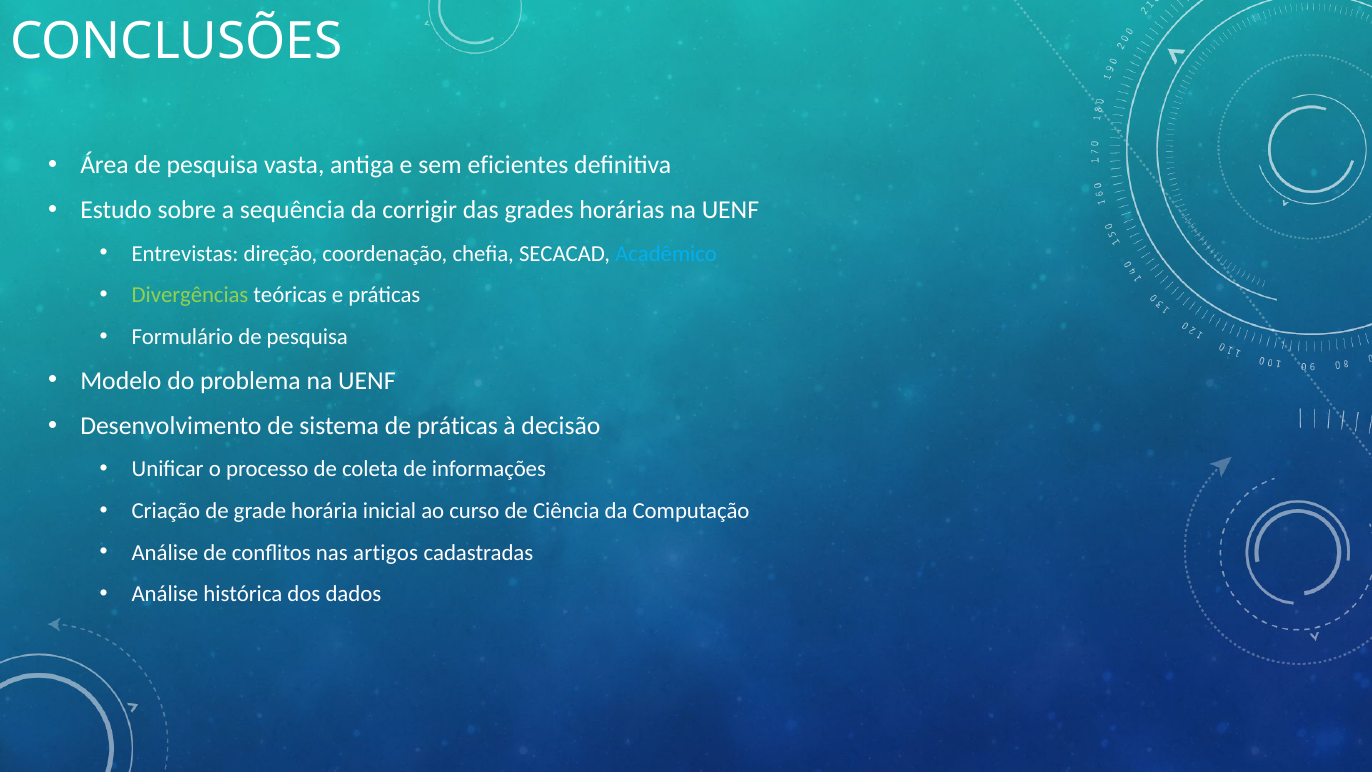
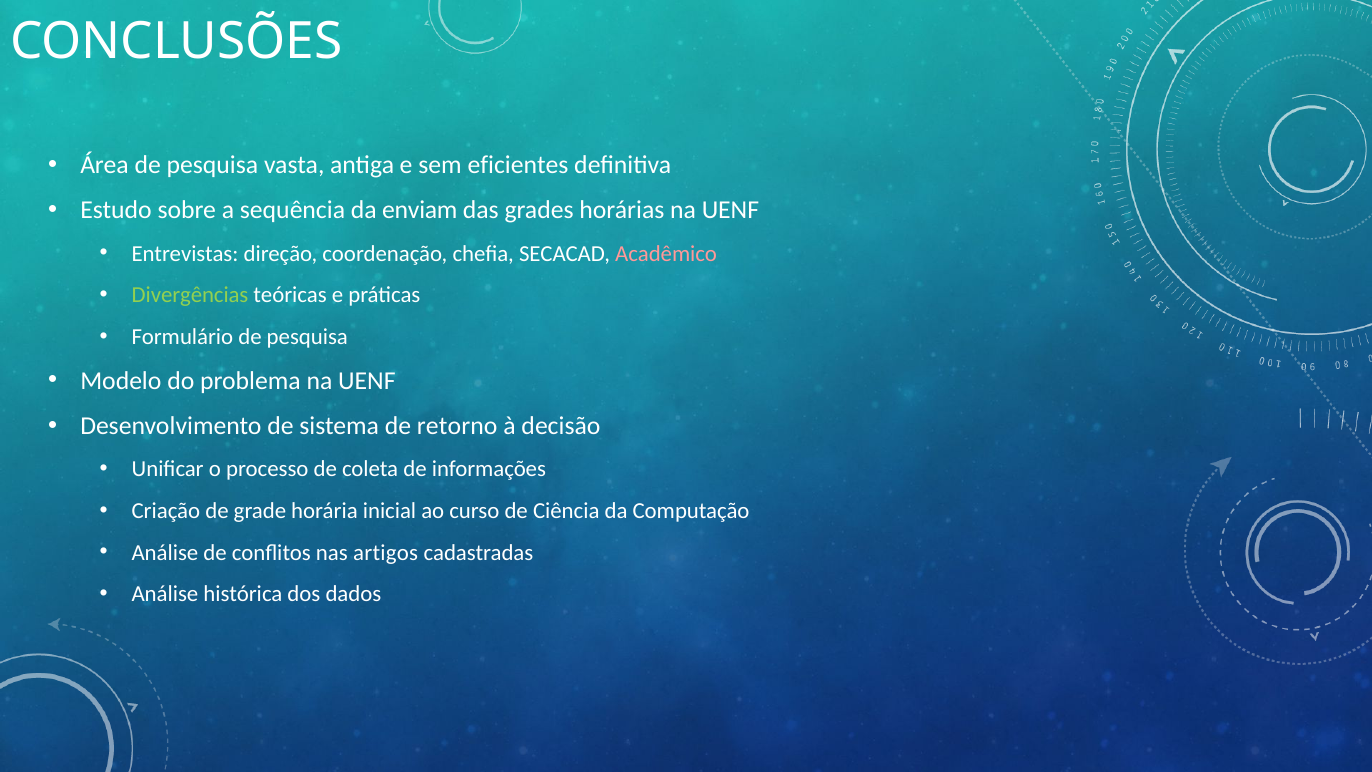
corrigir: corrigir -> enviam
Acadêmico colour: light blue -> pink
de práticas: práticas -> retorno
